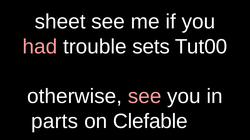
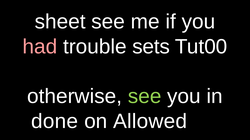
see at (145, 97) colour: pink -> light green
parts: parts -> done
Clefable: Clefable -> Allowed
